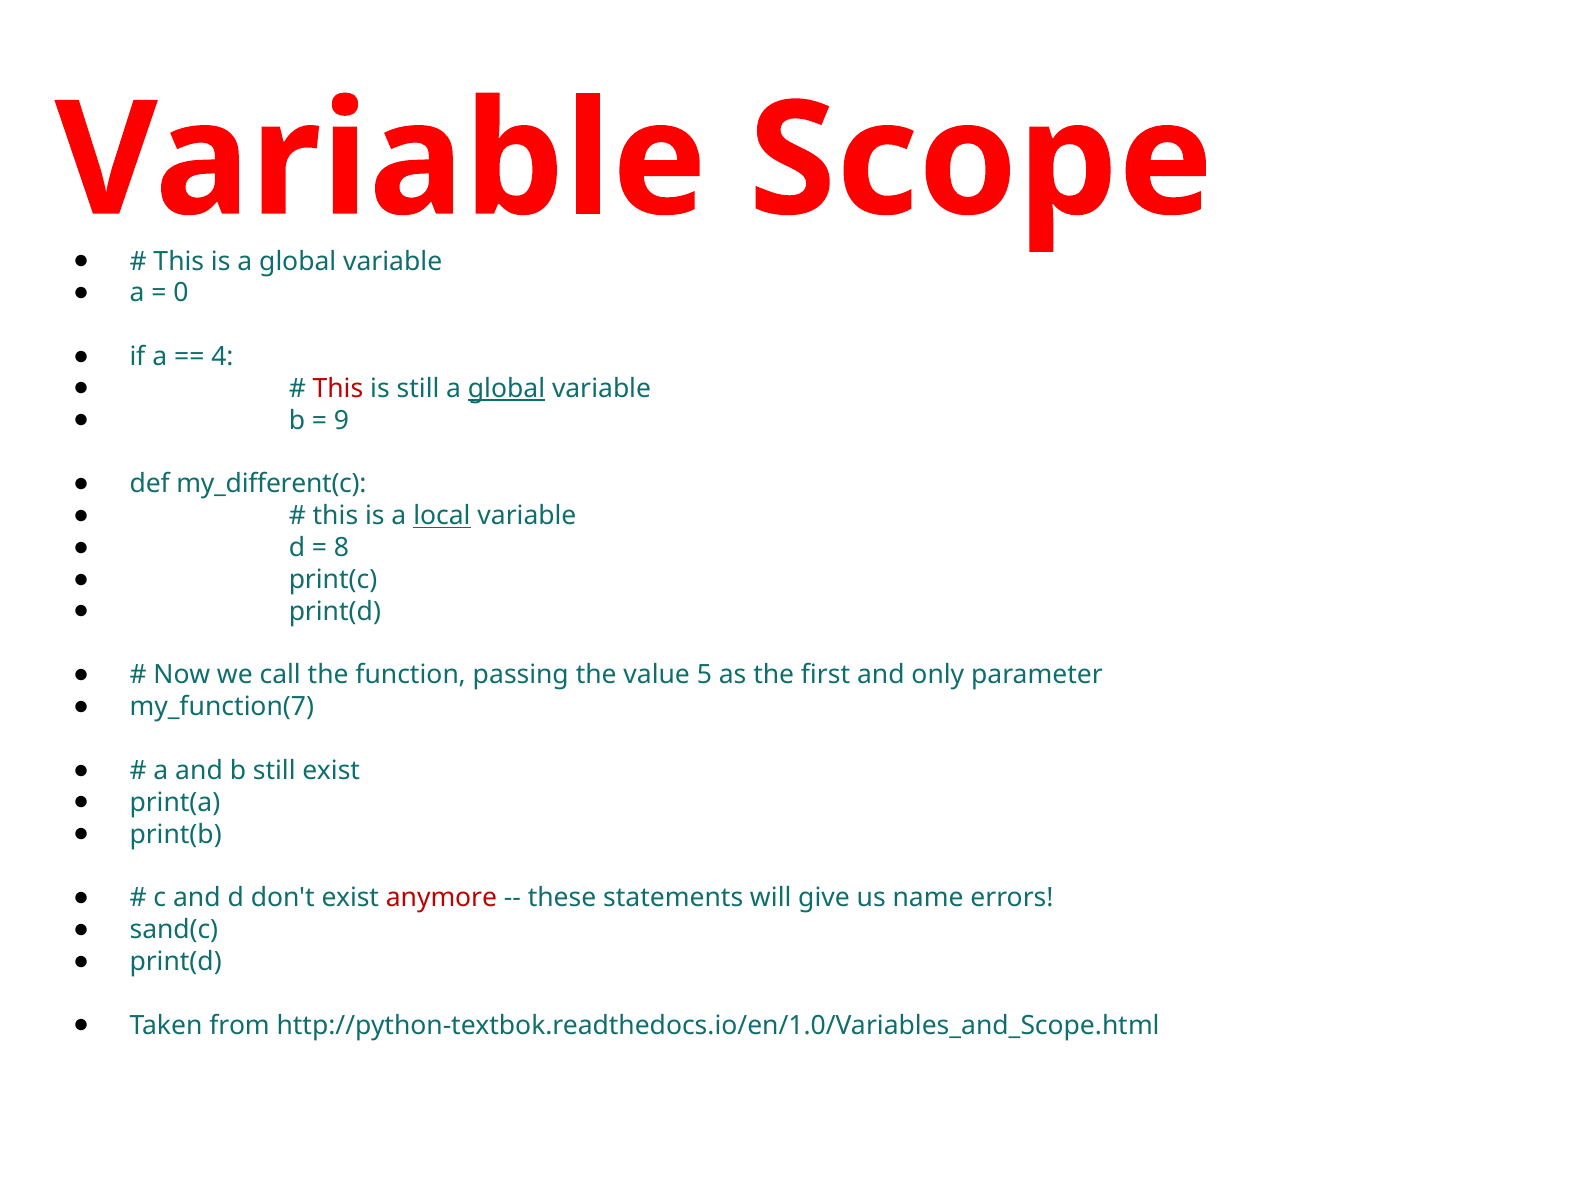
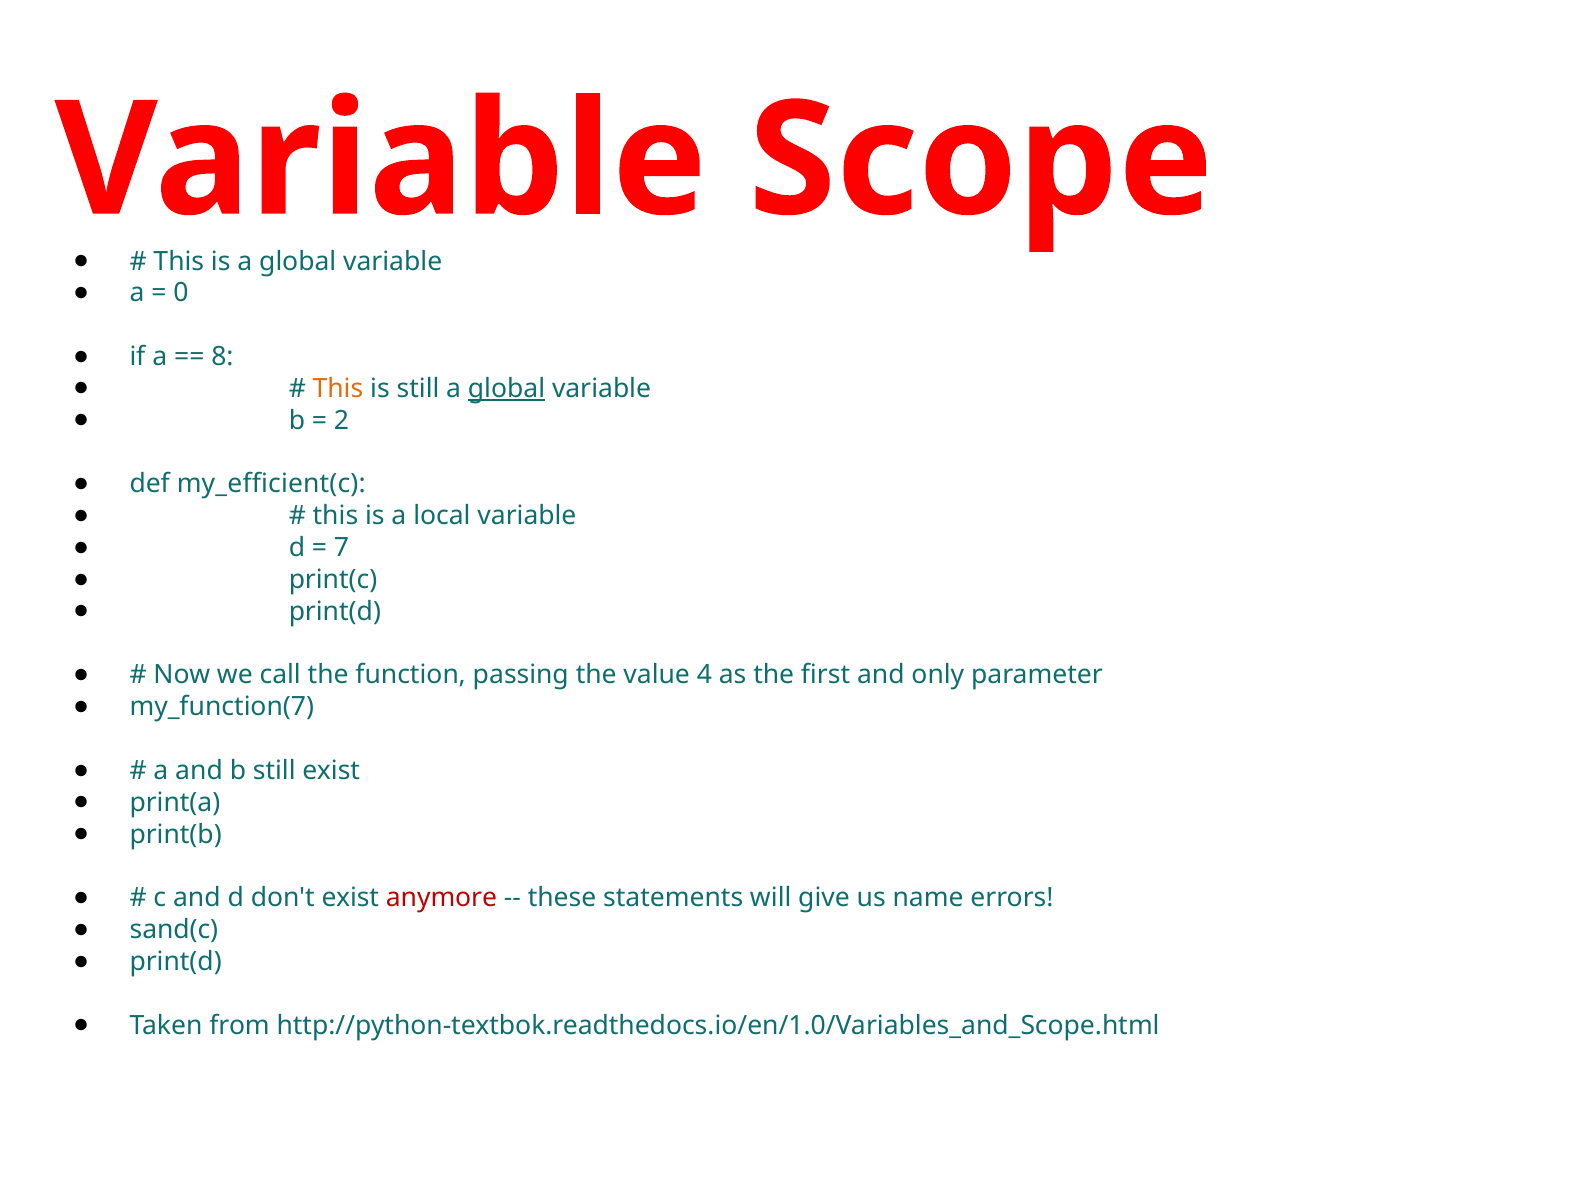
4: 4 -> 8
This at (338, 389) colour: red -> orange
9: 9 -> 2
my_different(c: my_different(c -> my_efficient(c
local underline: present -> none
8: 8 -> 7
5: 5 -> 4
